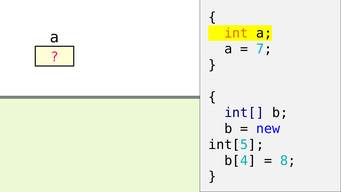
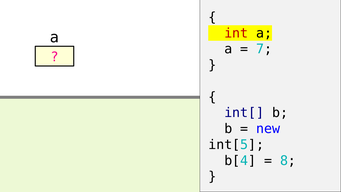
int colour: orange -> red
